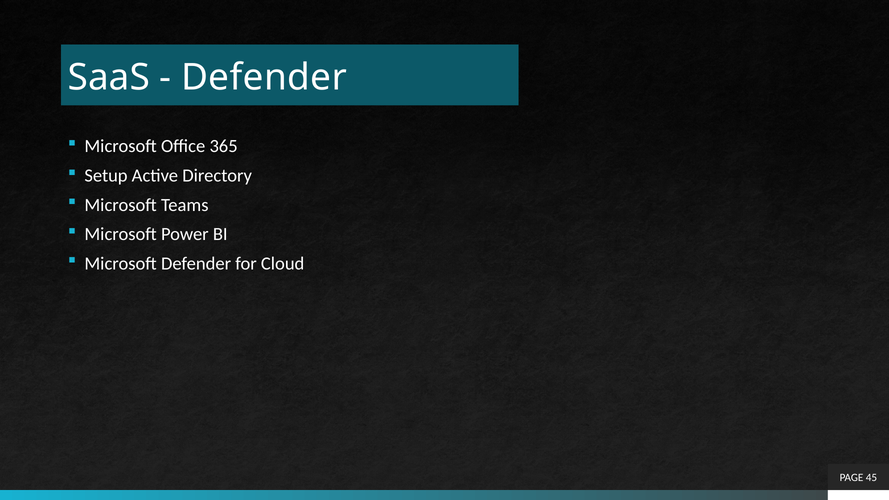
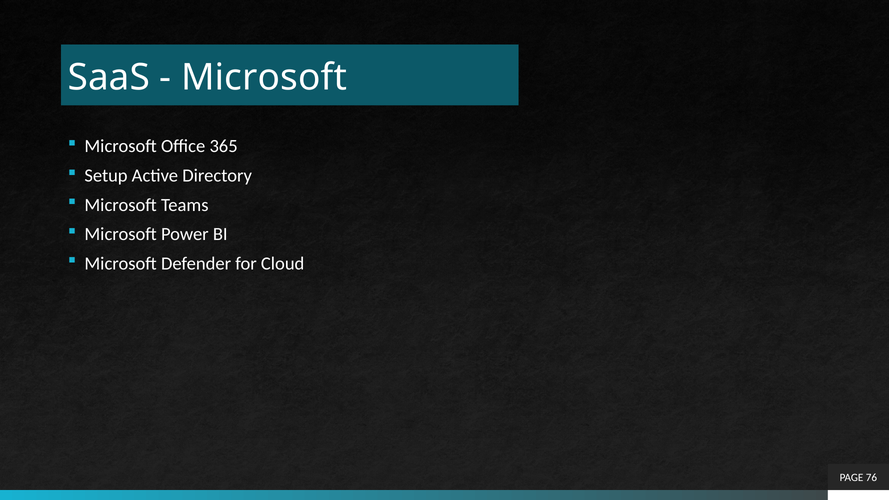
Defender at (264, 78): Defender -> Microsoft
45: 45 -> 76
